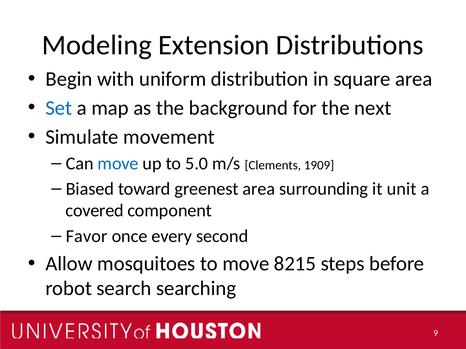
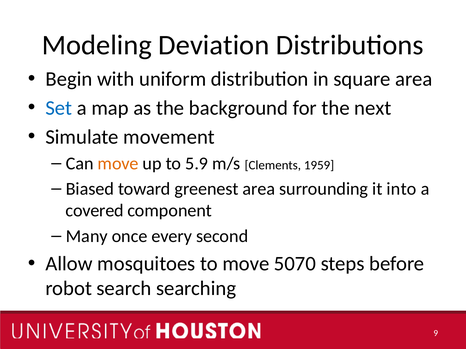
Extension: Extension -> Deviation
move at (118, 164) colour: blue -> orange
5.0: 5.0 -> 5.9
1909: 1909 -> 1959
unit: unit -> into
Favor: Favor -> Many
8215: 8215 -> 5070
